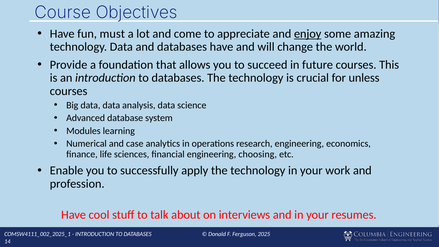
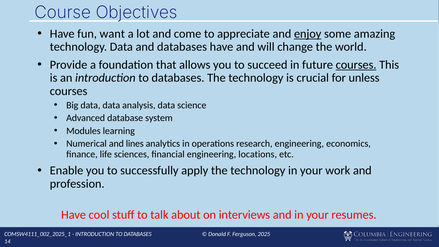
must: must -> want
courses at (356, 65) underline: none -> present
case: case -> lines
choosing: choosing -> locations
